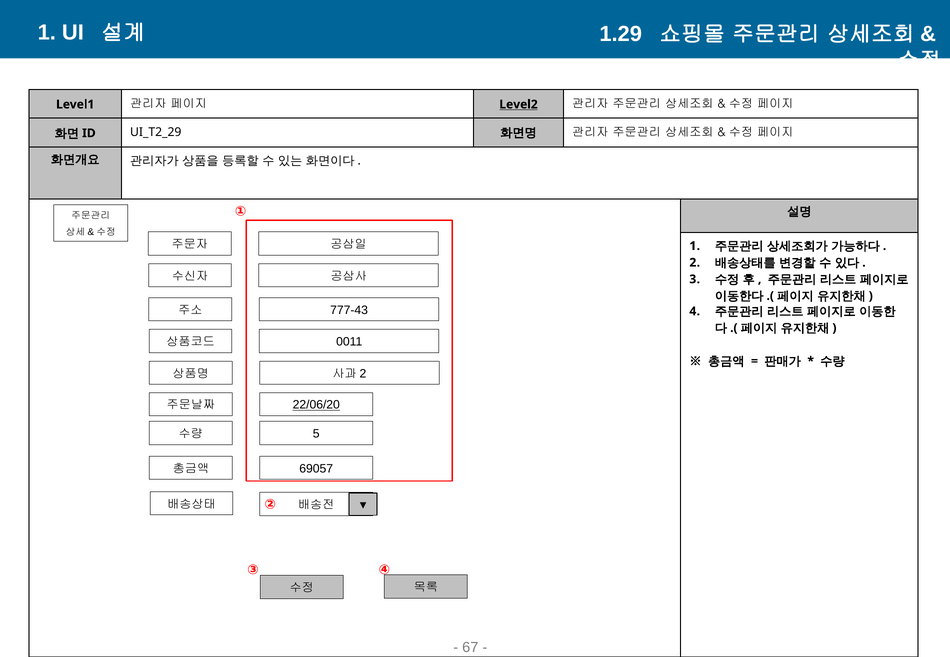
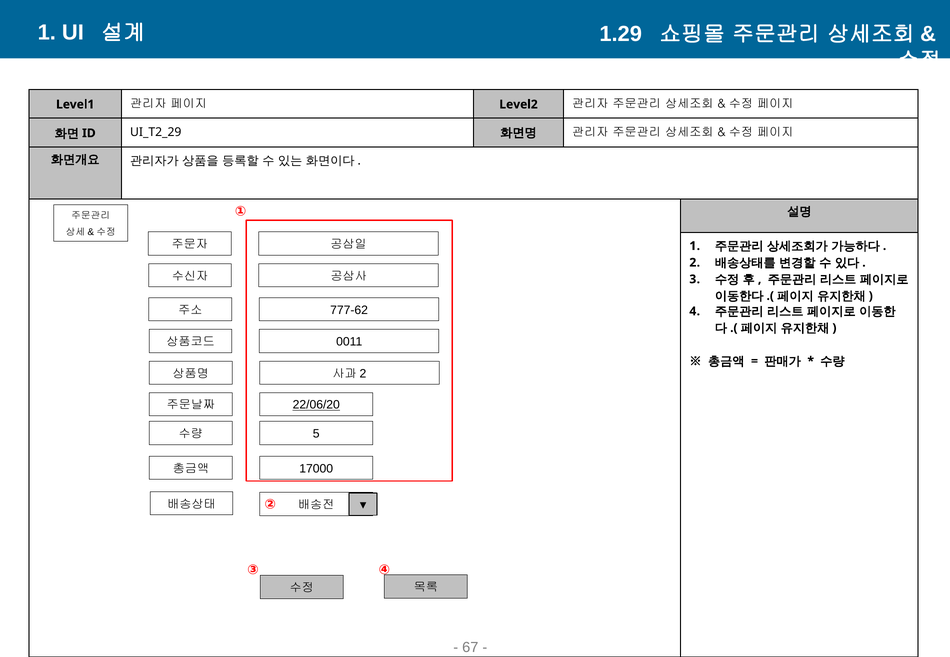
Level2 underline: present -> none
777-43: 777-43 -> 777-62
69057: 69057 -> 17000
